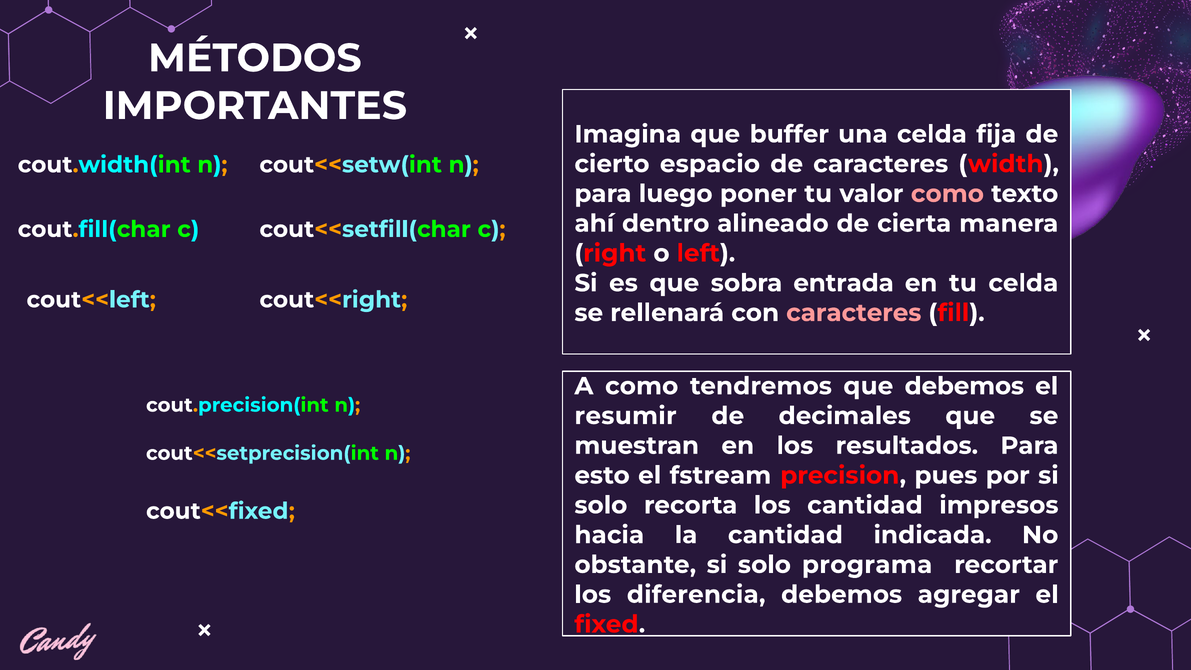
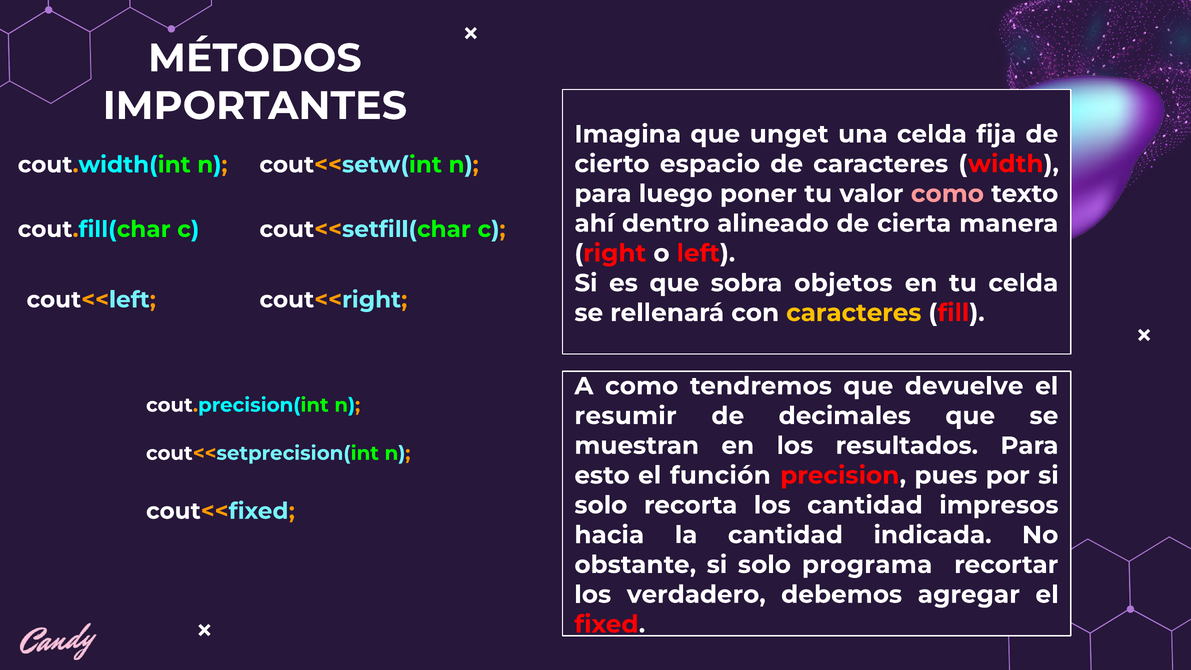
buffer: buffer -> unget
entrada: entrada -> objetos
caracteres at (854, 313) colour: pink -> yellow
que debemos: debemos -> devuelve
fstream: fstream -> función
diferencia: diferencia -> verdadero
